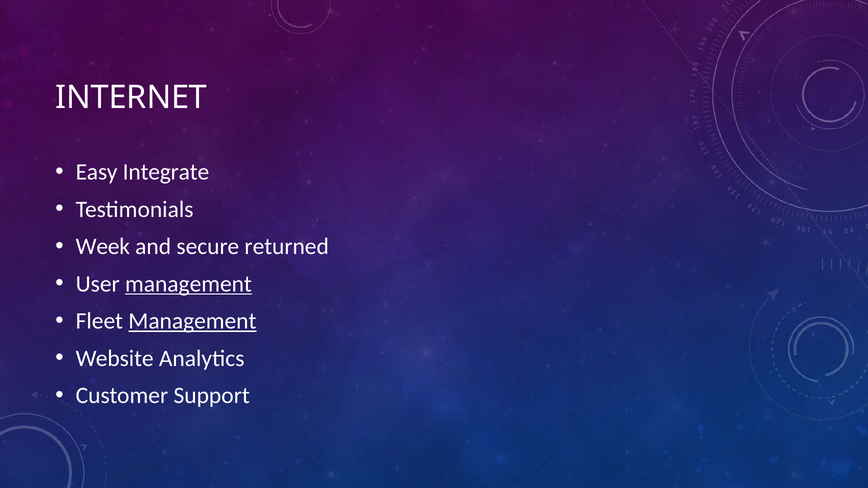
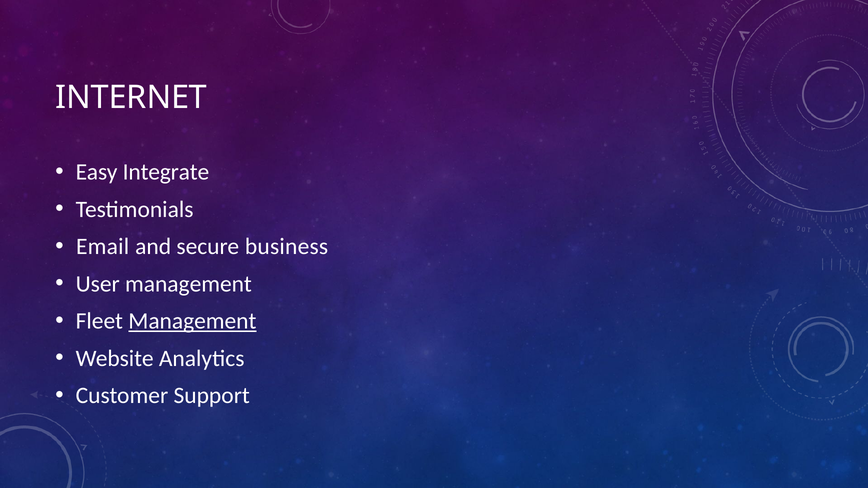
Week: Week -> Email
returned: returned -> business
management at (188, 284) underline: present -> none
